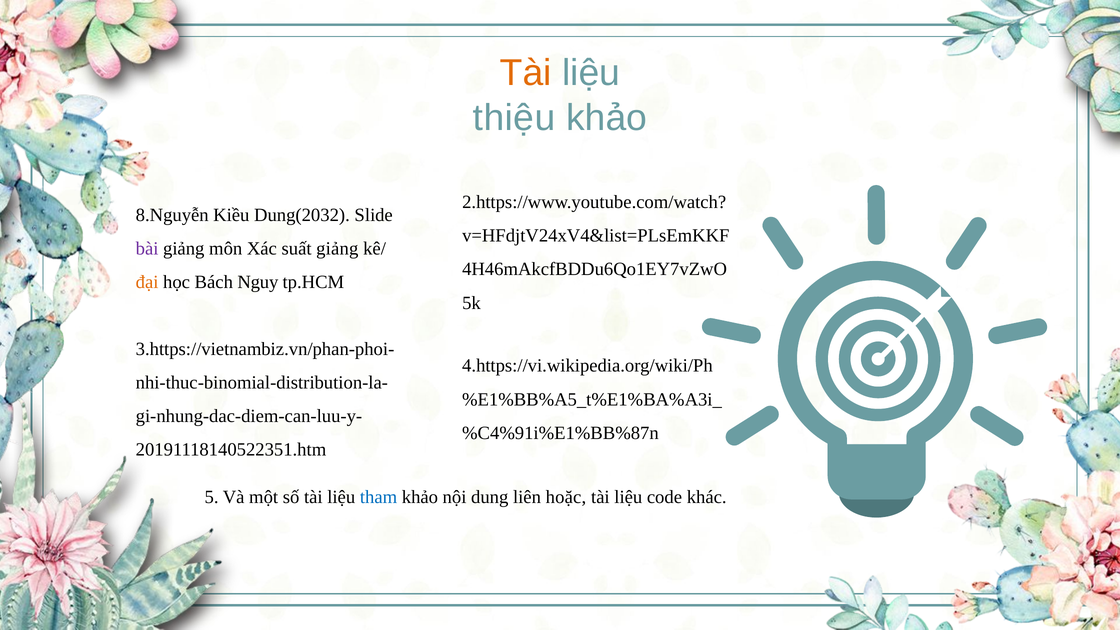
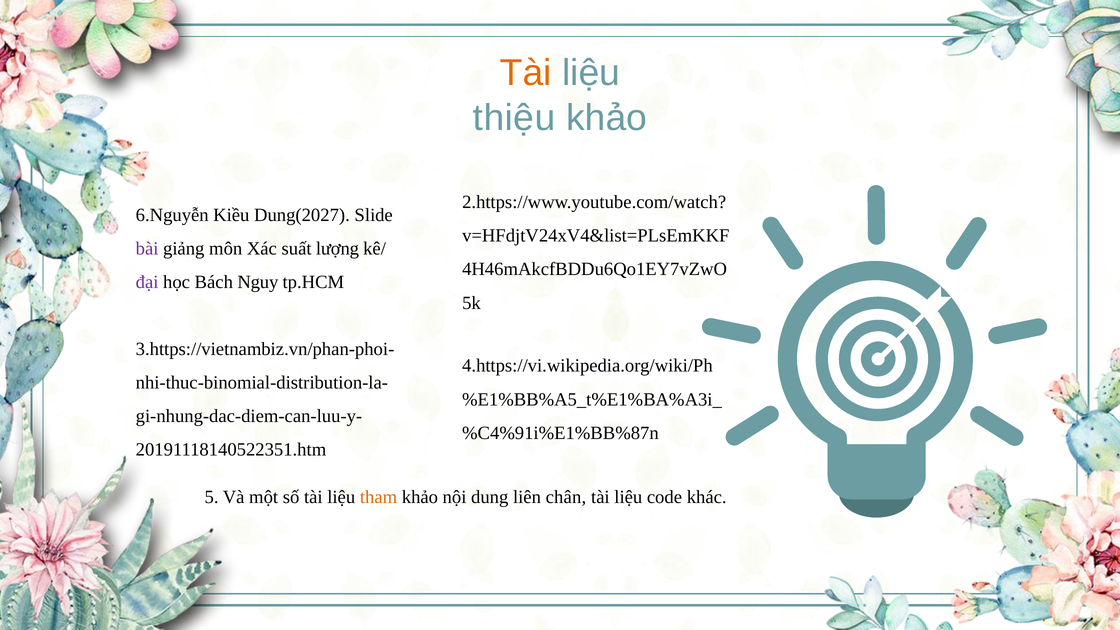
8.Nguyễn: 8.Nguyễn -> 6.Nguyễn
Dung(2032: Dung(2032 -> Dung(2027
suất giảng: giảng -> lượng
đại colour: orange -> purple
tham colour: blue -> orange
hoặc: hoặc -> chân
